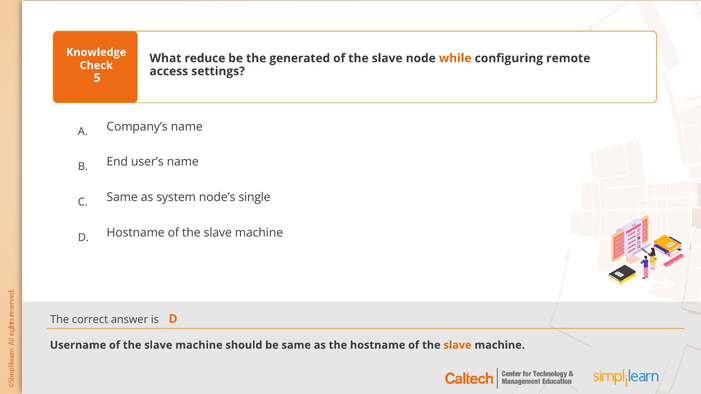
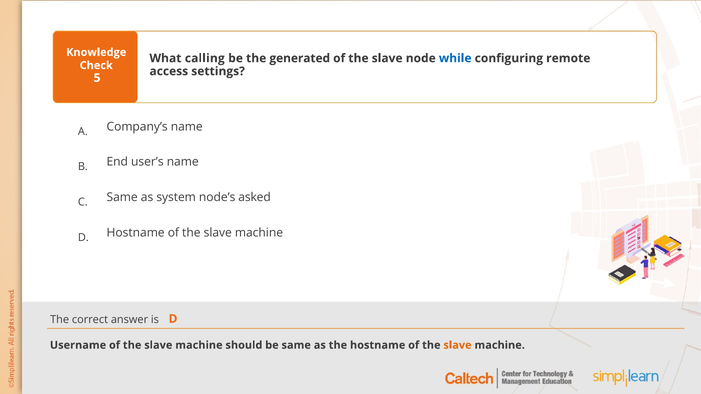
reduce: reduce -> calling
while colour: orange -> blue
single: single -> asked
